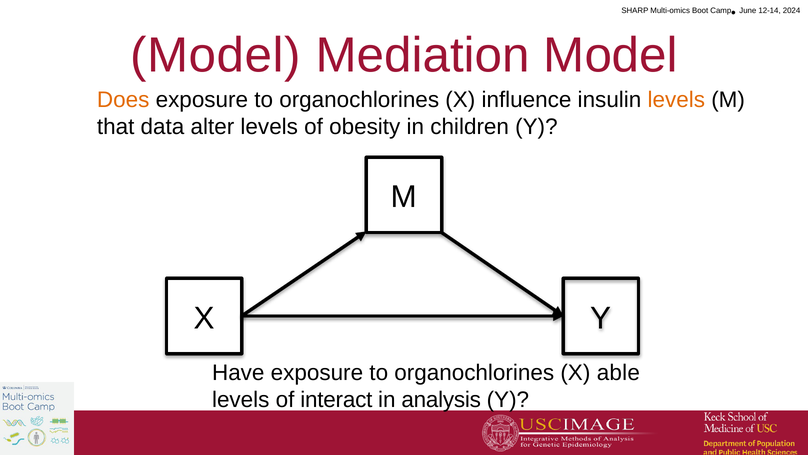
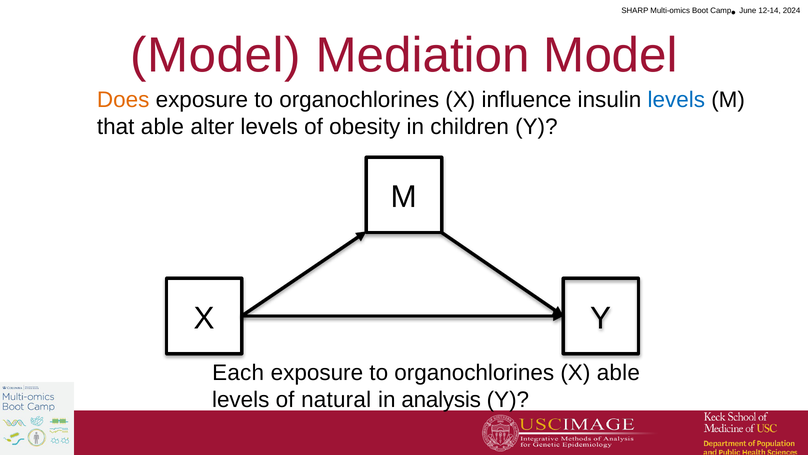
levels at (676, 100) colour: orange -> blue
that data: data -> able
Have: Have -> Each
interact: interact -> natural
